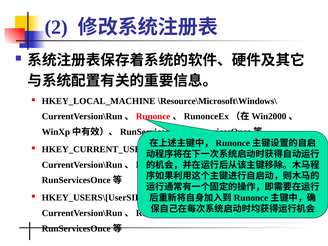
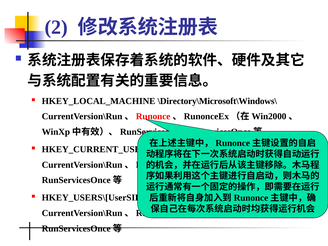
\Resource\Microsoft\Windows\: \Resource\Microsoft\Windows\ -> \Directory\Microsoft\Windows\
